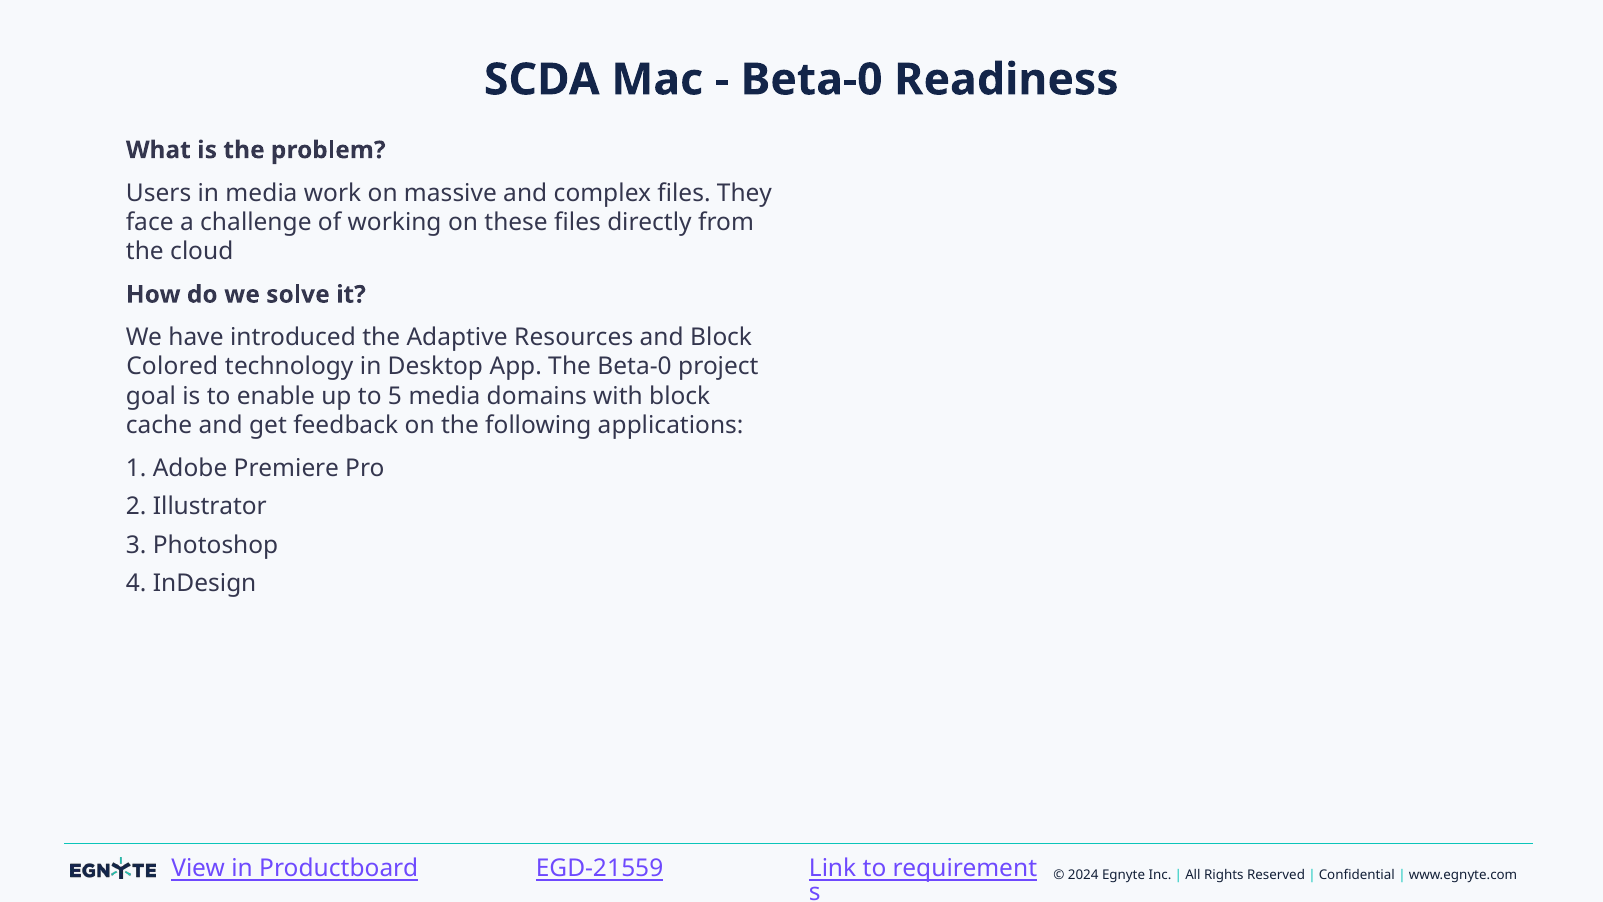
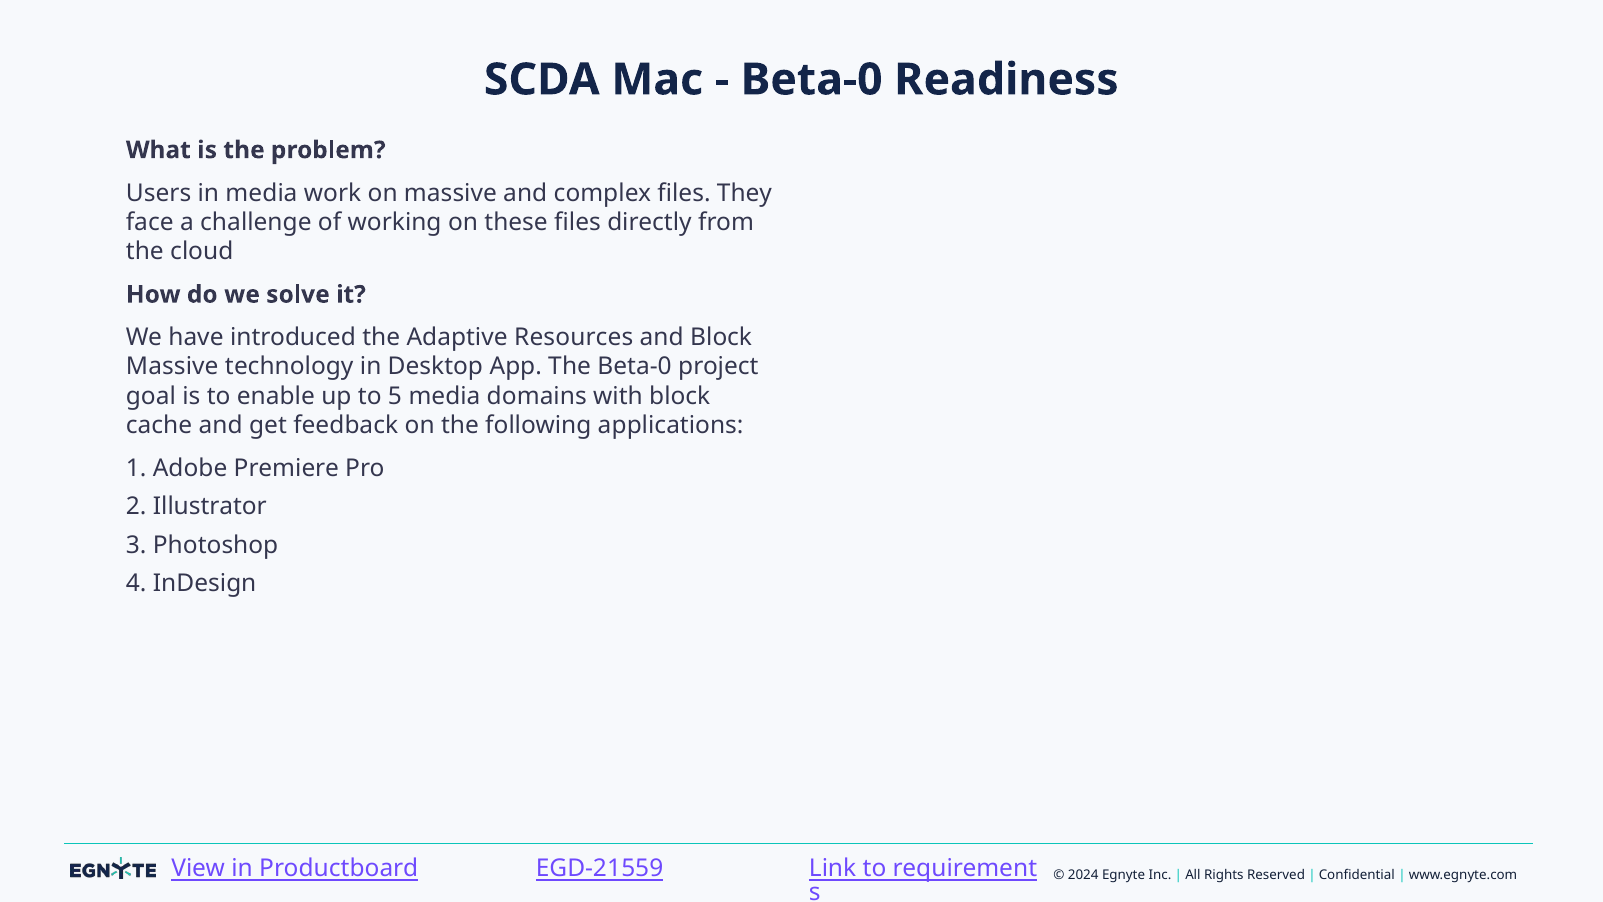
Colored at (172, 367): Colored -> Massive
